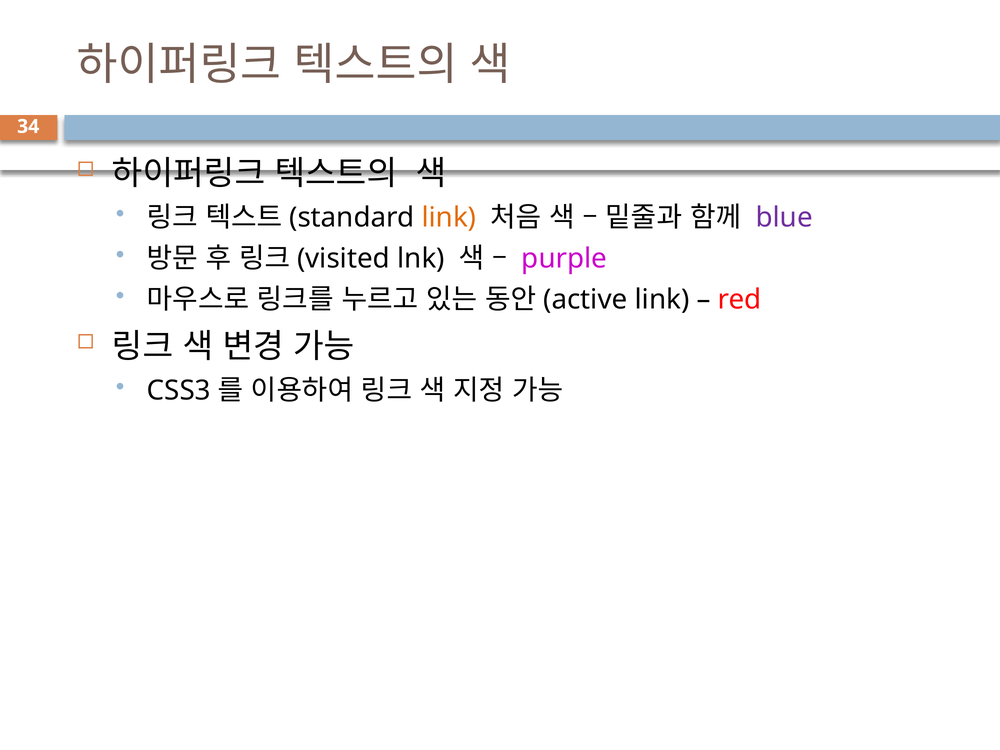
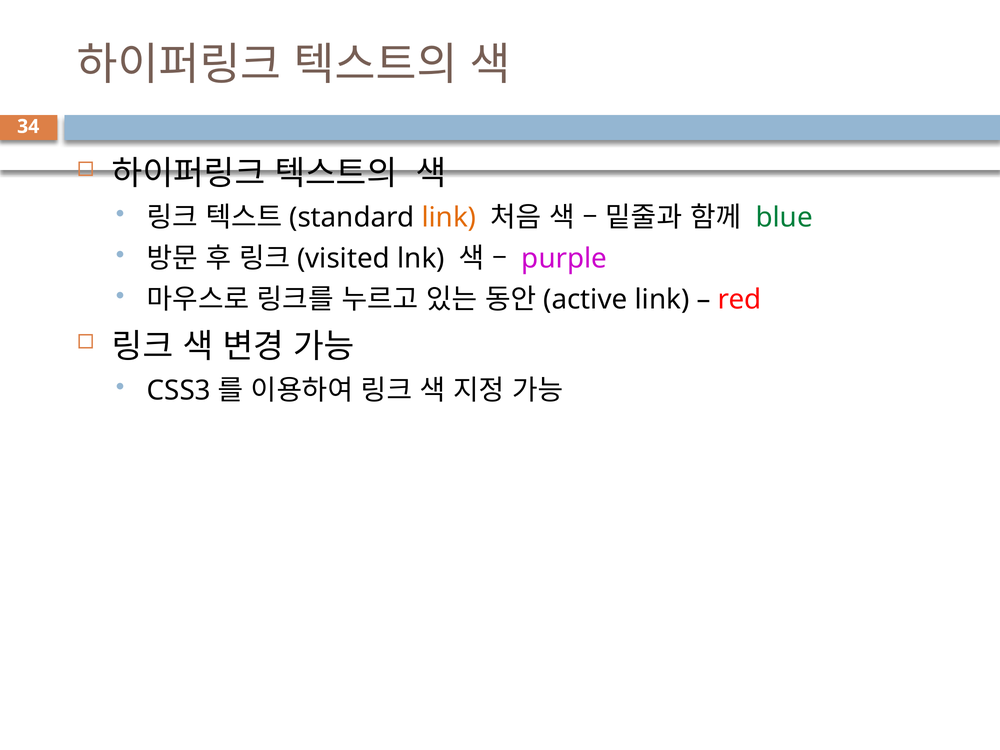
blue colour: purple -> green
